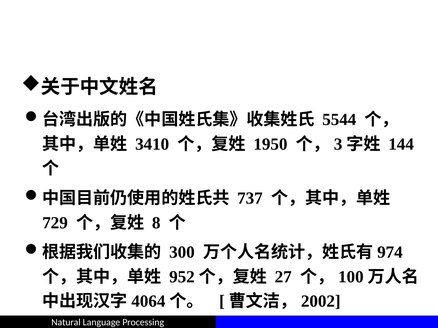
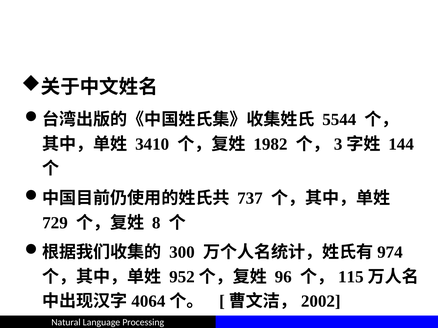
1950: 1950 -> 1982
27: 27 -> 96
100: 100 -> 115
